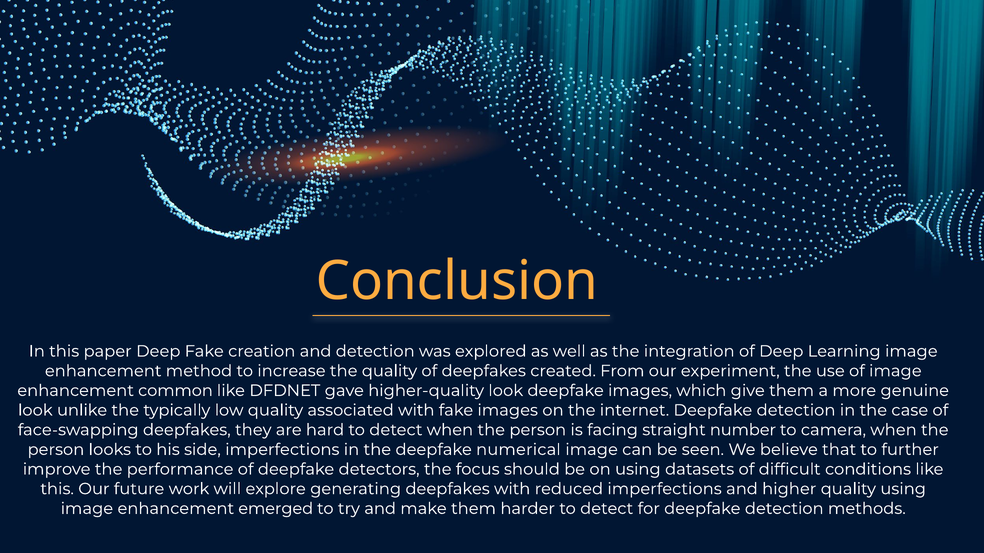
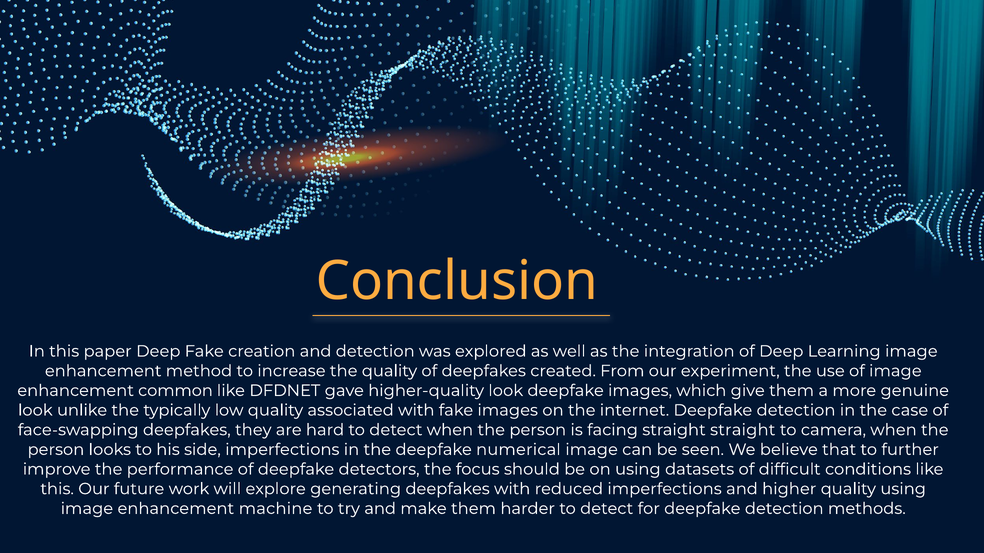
straight number: number -> straight
emerged: emerged -> machine
